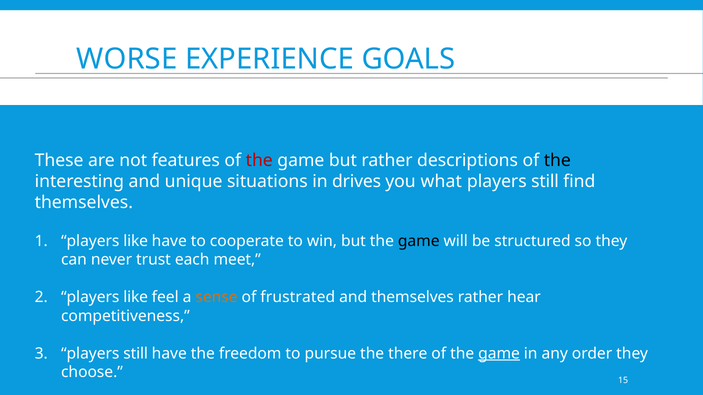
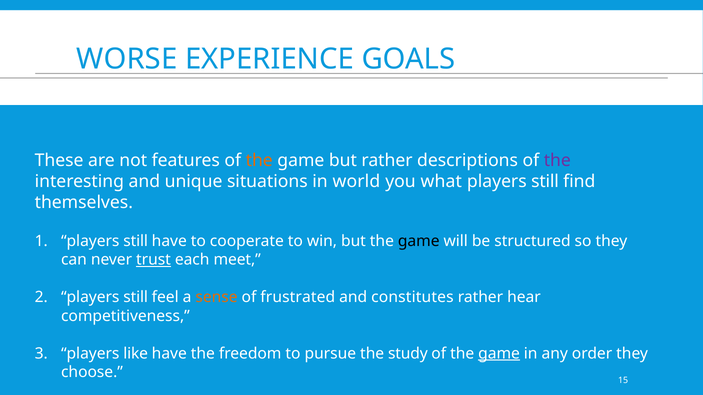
the at (259, 161) colour: red -> orange
the at (557, 161) colour: black -> purple
drives: drives -> world
like at (136, 241): like -> still
trust underline: none -> present
like at (136, 298): like -> still
and themselves: themselves -> constitutes
still at (136, 354): still -> like
there: there -> study
